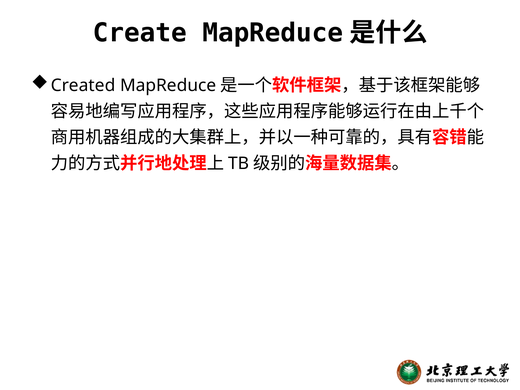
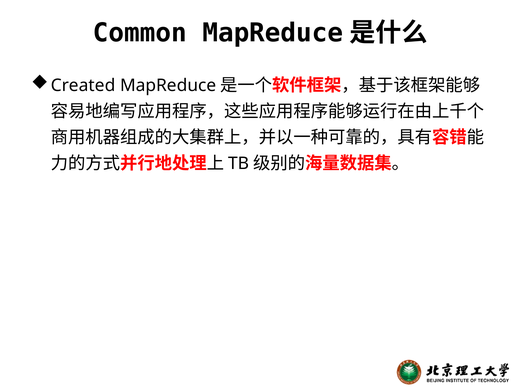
Create: Create -> Common
